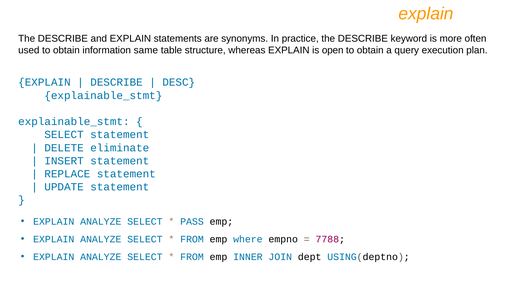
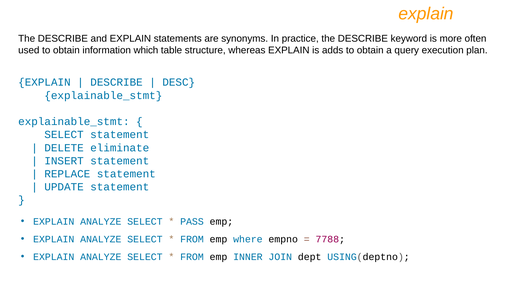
same: same -> which
open: open -> adds
